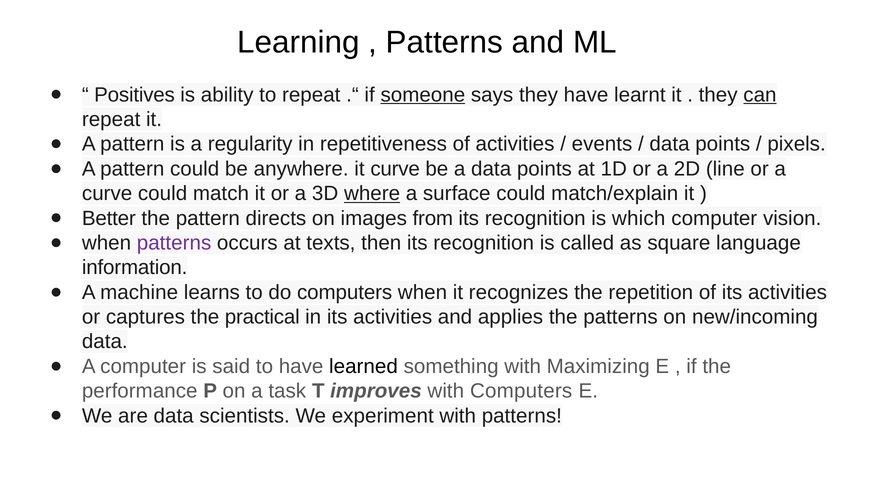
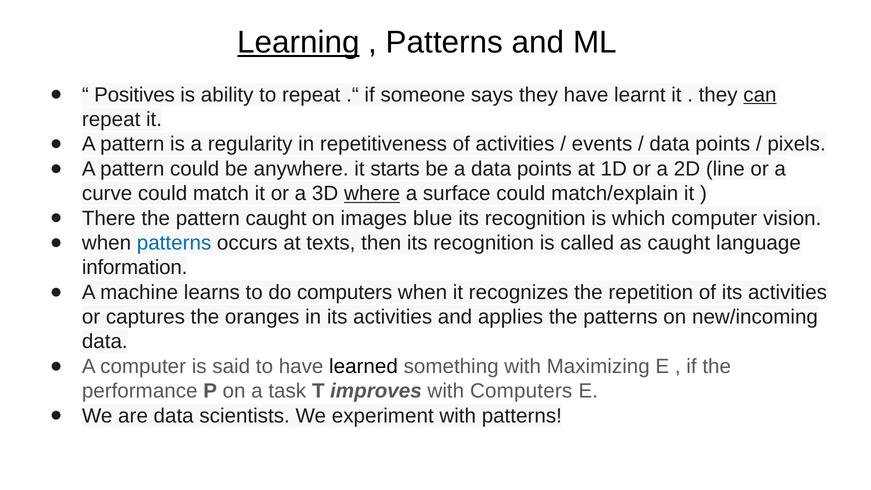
Learning underline: none -> present
someone underline: present -> none
it curve: curve -> starts
Better: Better -> There
pattern directs: directs -> caught
from: from -> blue
patterns at (174, 243) colour: purple -> blue
as square: square -> caught
practical: practical -> oranges
